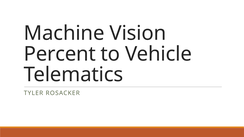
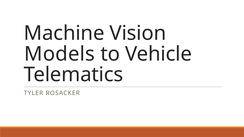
Percent: Percent -> Models
